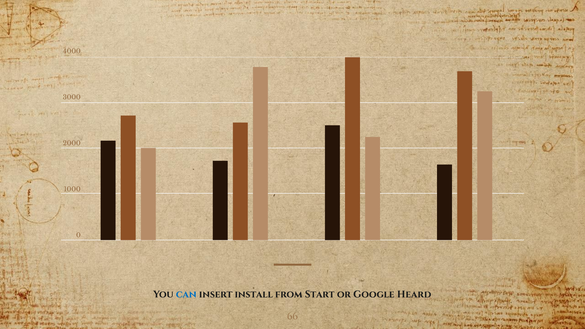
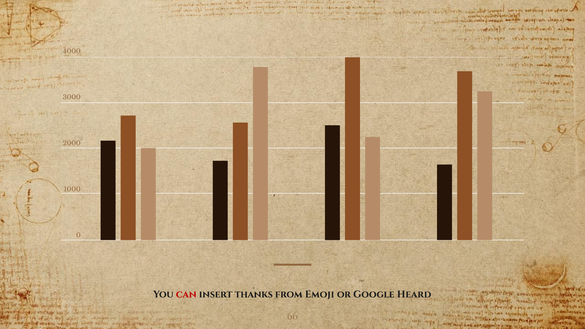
can colour: blue -> red
install: install -> thanks
Start: Start -> Emoji
